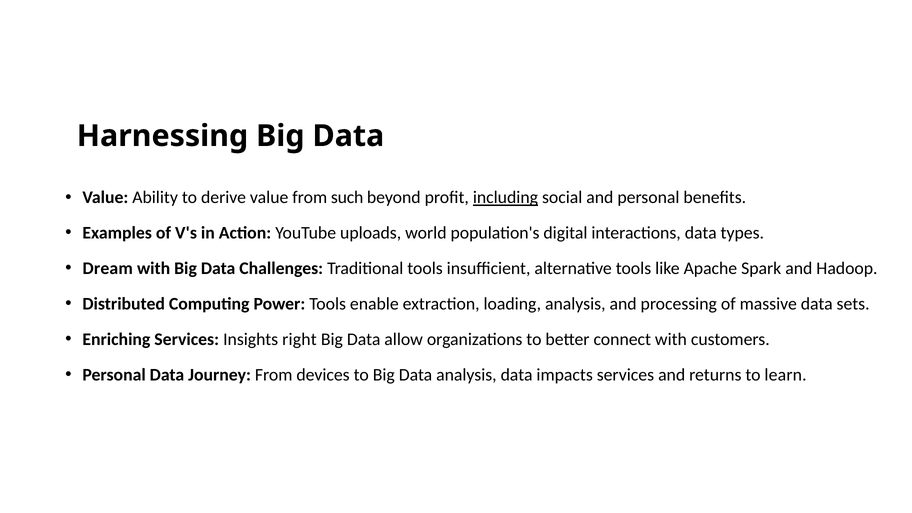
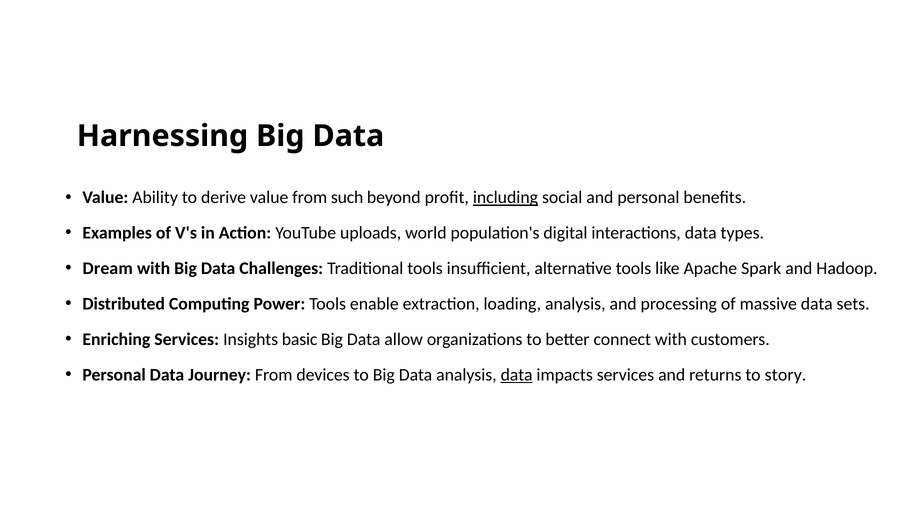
right: right -> basic
data at (517, 375) underline: none -> present
learn: learn -> story
